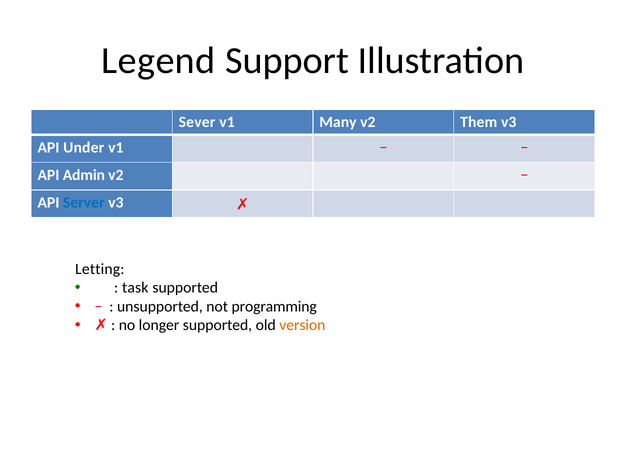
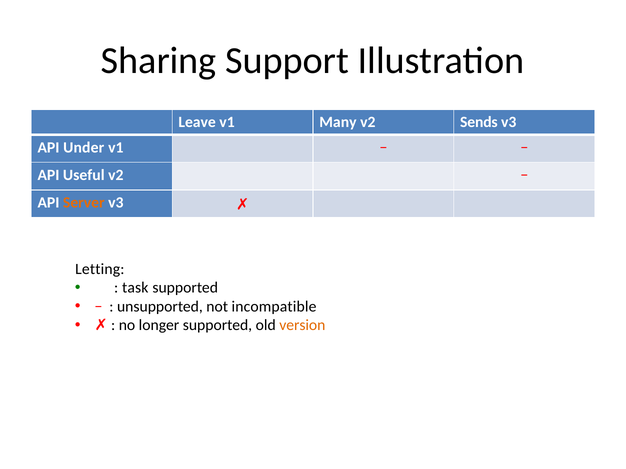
Legend: Legend -> Sharing
Sever: Sever -> Leave
Them: Them -> Sends
Admin: Admin -> Useful
Server colour: blue -> orange
programming: programming -> incompatible
